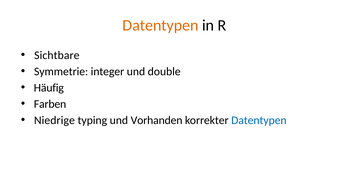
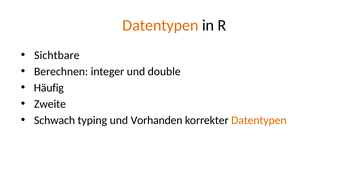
Symmetrie: Symmetrie -> Berechnen
Farben: Farben -> Zweite
Niedrige: Niedrige -> Schwach
Datentypen at (259, 120) colour: blue -> orange
